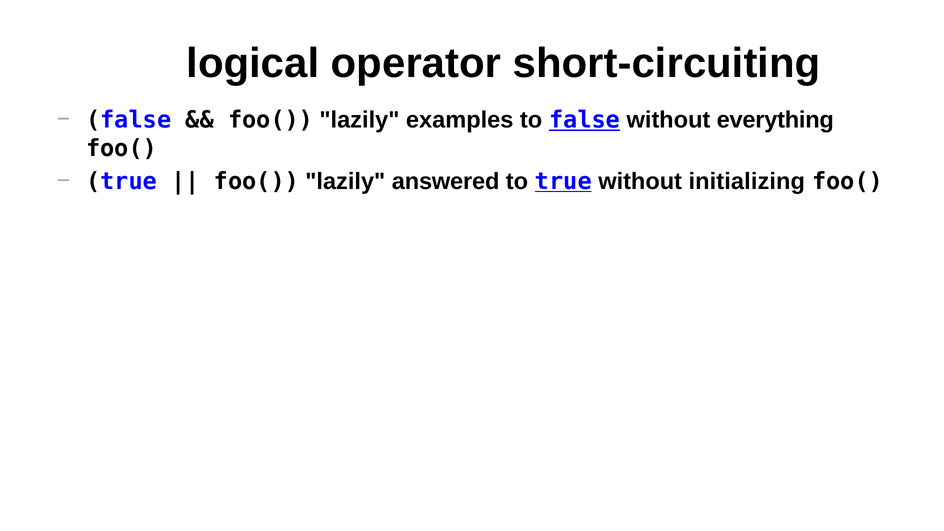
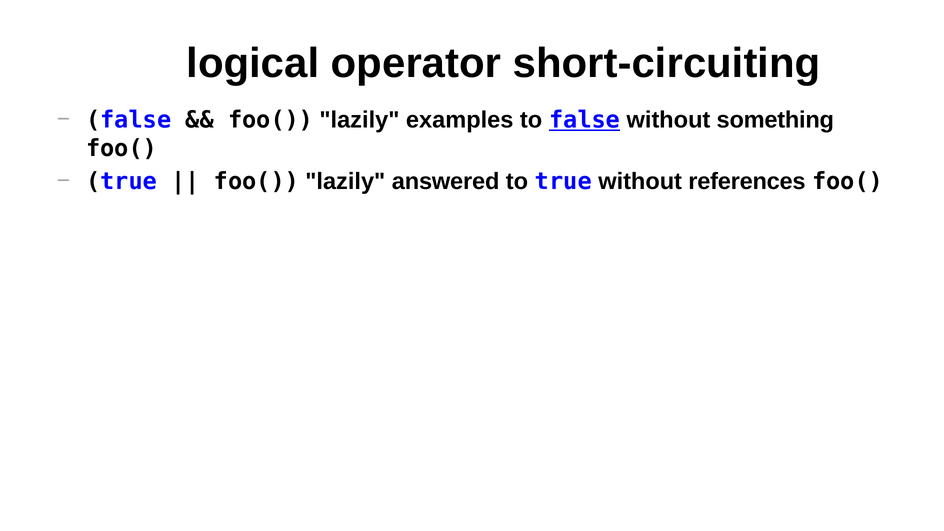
everything: everything -> something
true at (563, 181) underline: present -> none
initializing: initializing -> references
